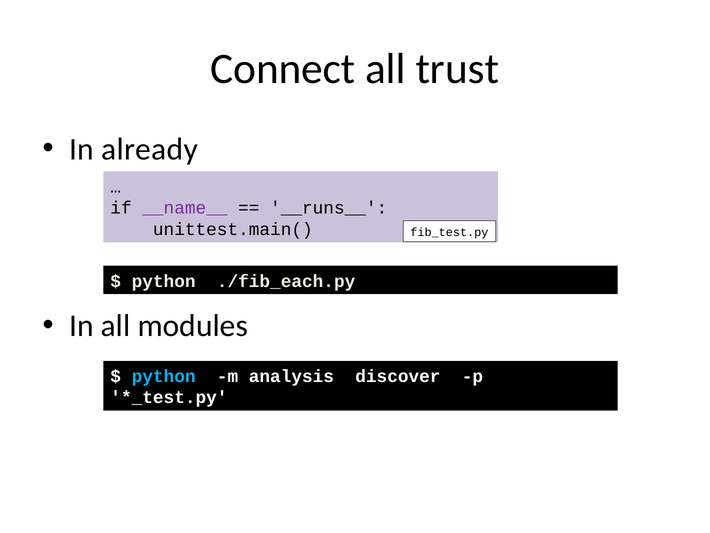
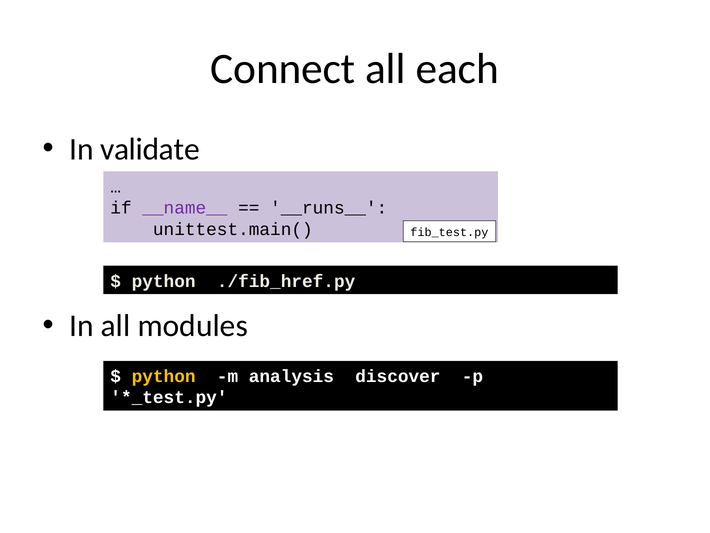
trust: trust -> each
already: already -> validate
./fib_each.py: ./fib_each.py -> ./fib_href.py
python at (164, 376) colour: light blue -> yellow
